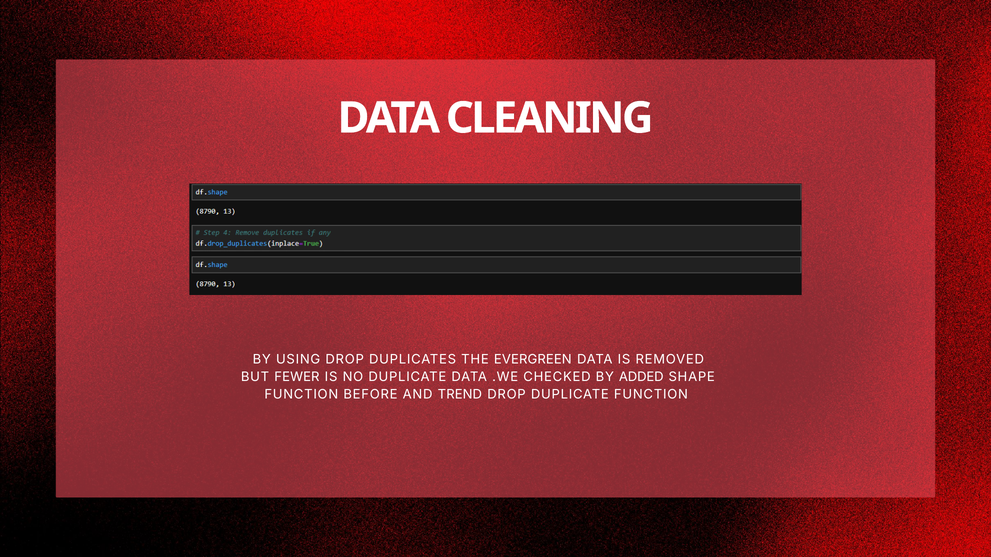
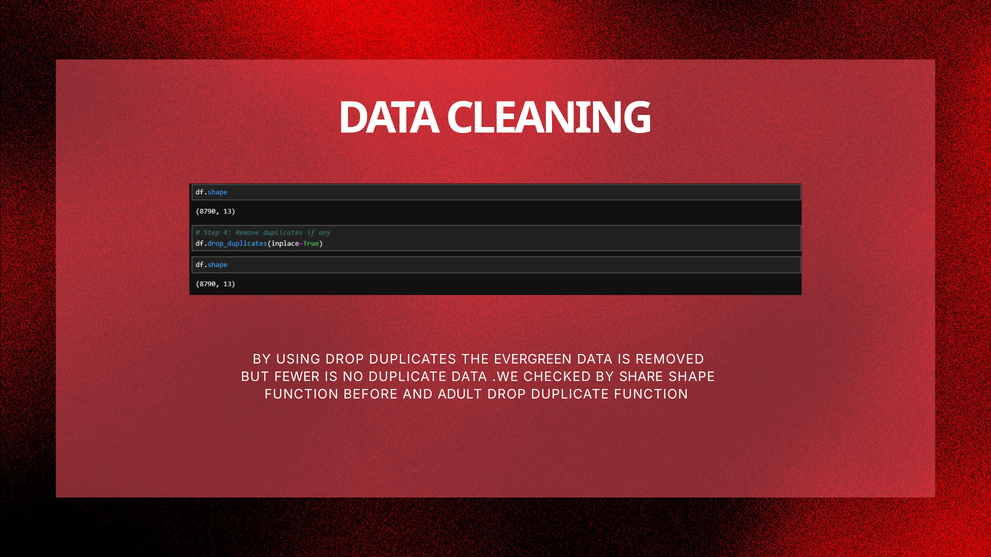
ADDED: ADDED -> SHARE
TREND: TREND -> ADULT
